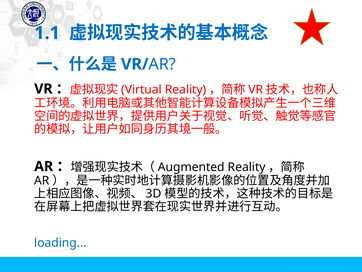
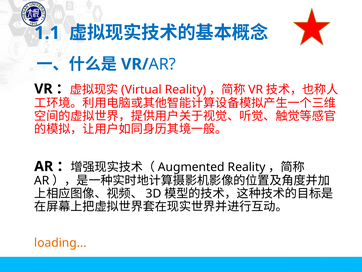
loading colour: blue -> orange
